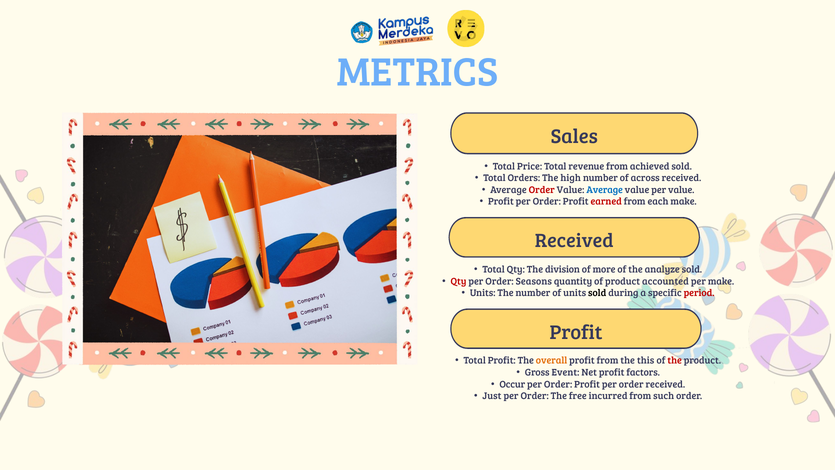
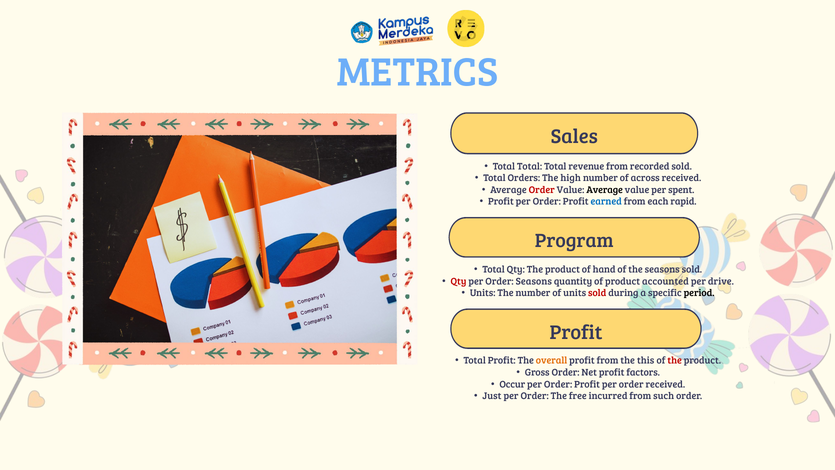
Price at (530, 166): Price -> Total
achieved: achieved -> recorded
Average at (605, 190) colour: blue -> black
per value: value -> spent
earned colour: red -> blue
each make: make -> rapid
Received at (574, 241): Received -> Program
Qty The division: division -> product
more: more -> hand
the analyze: analyze -> seasons
per make: make -> drive
sold at (597, 293) colour: black -> red
period colour: red -> black
Gross Event: Event -> Order
